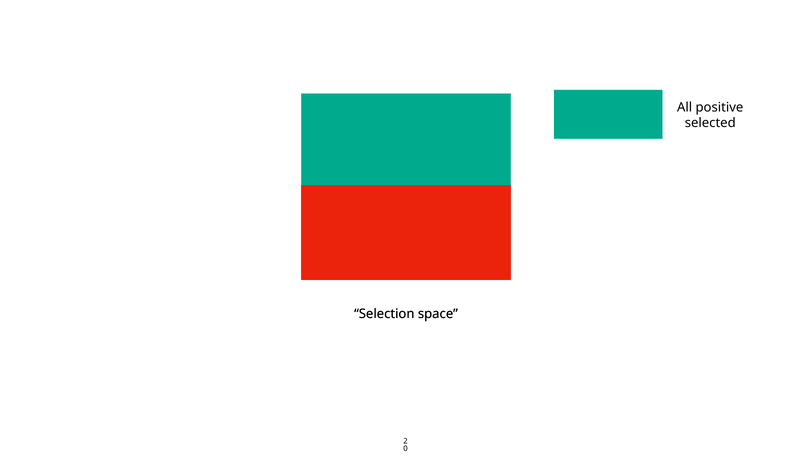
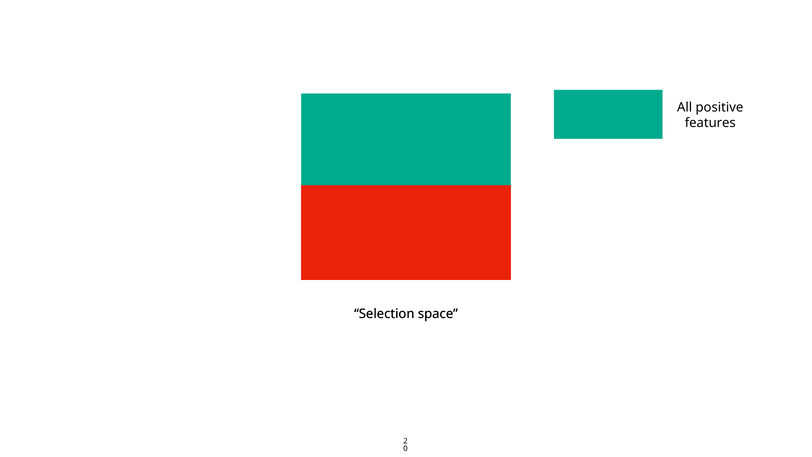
selected: selected -> features
